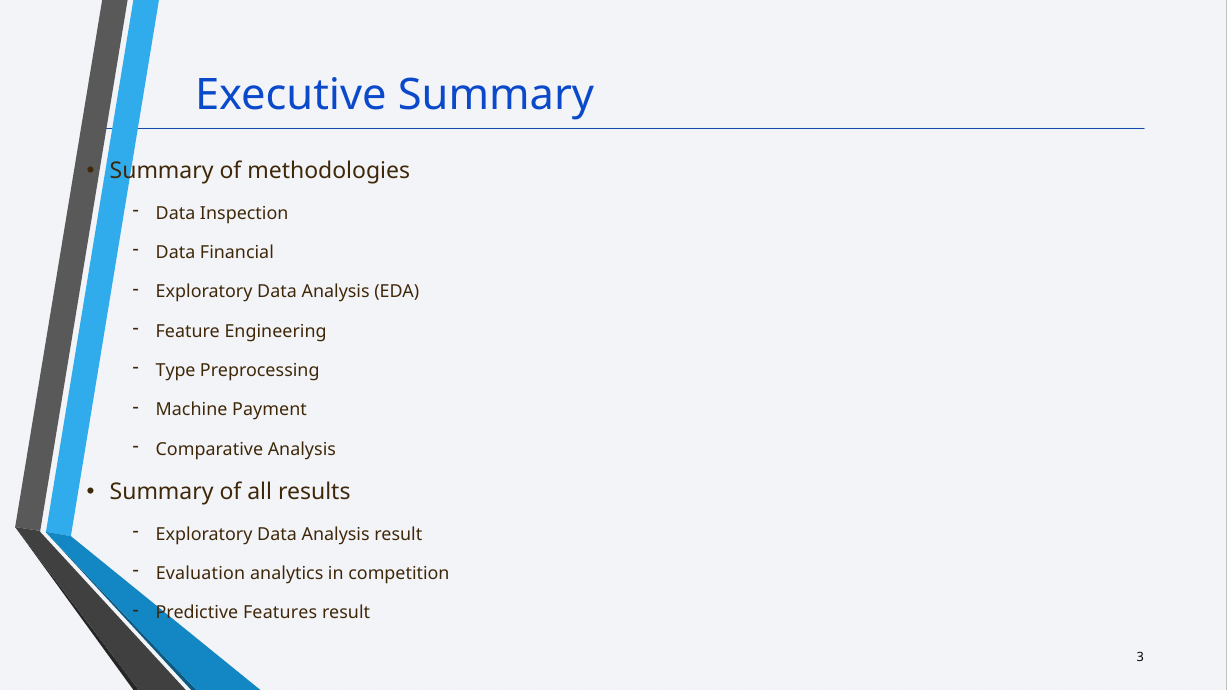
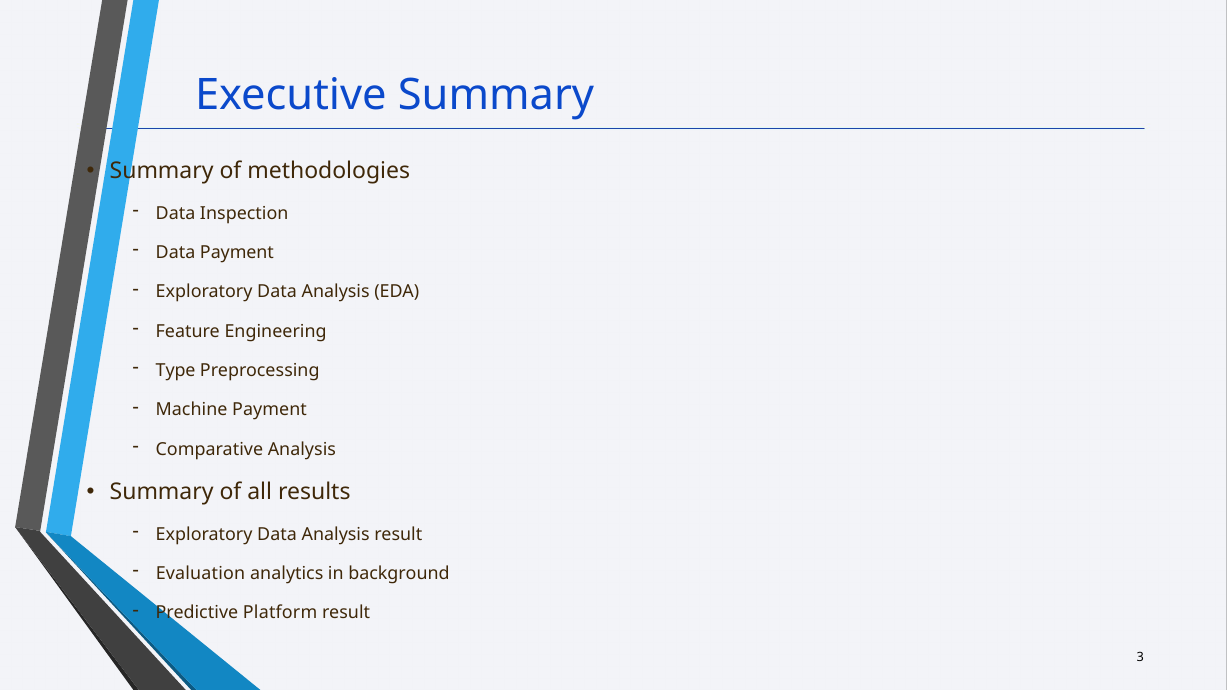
Data Financial: Financial -> Payment
competition: competition -> background
Features: Features -> Platform
